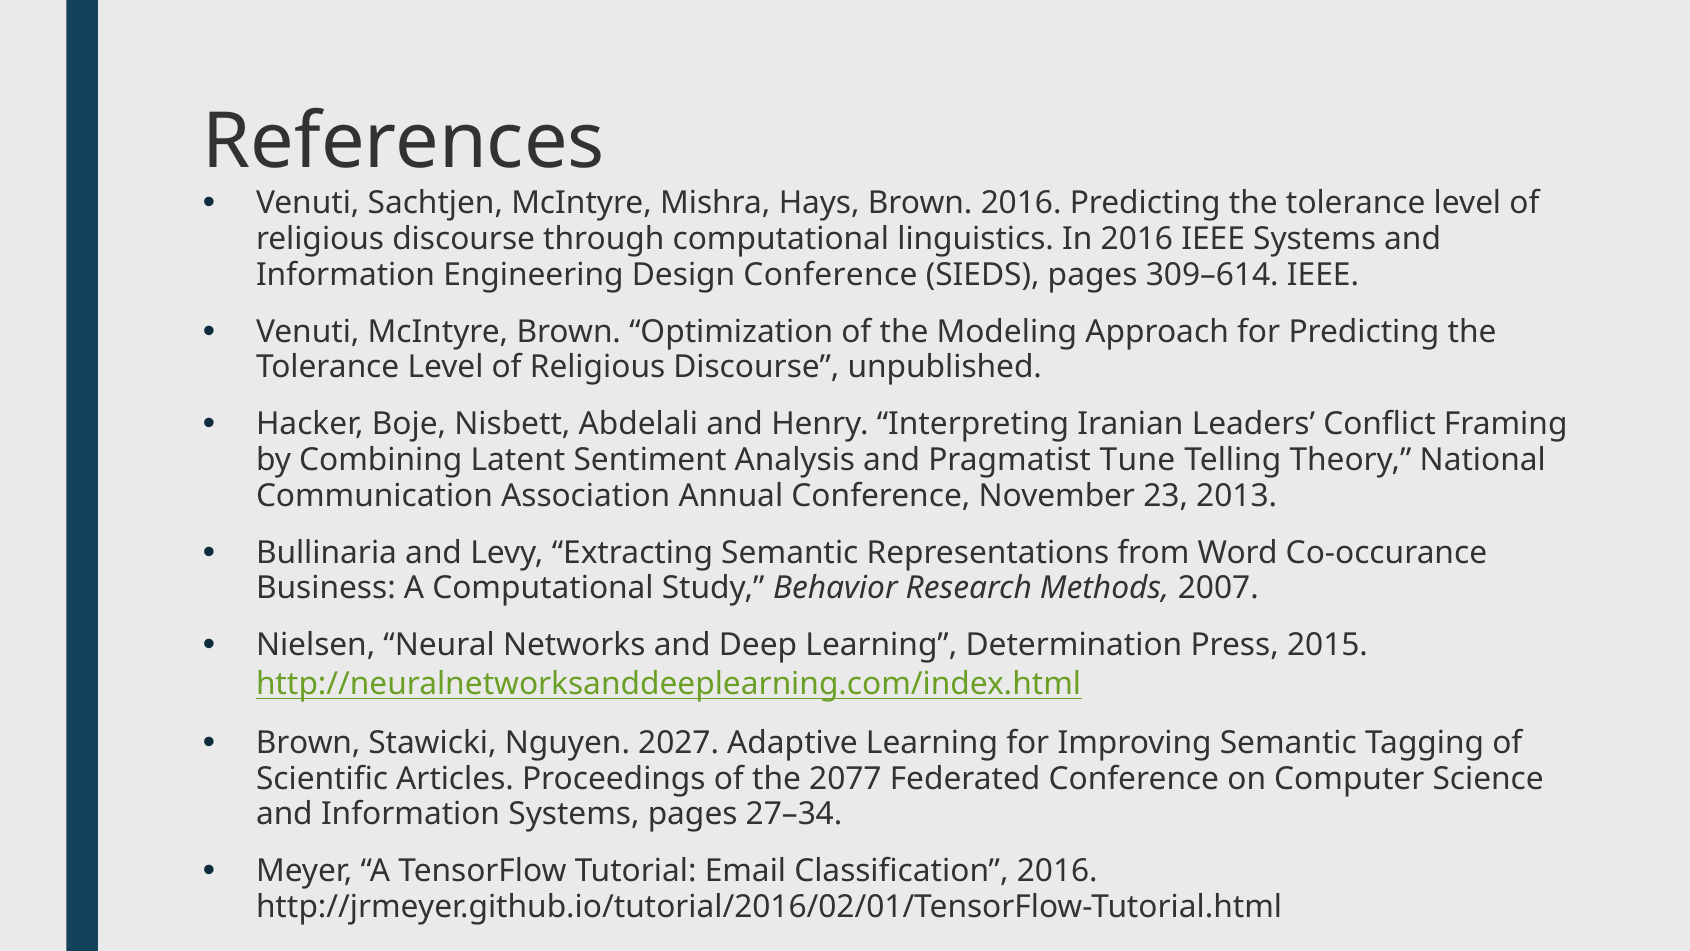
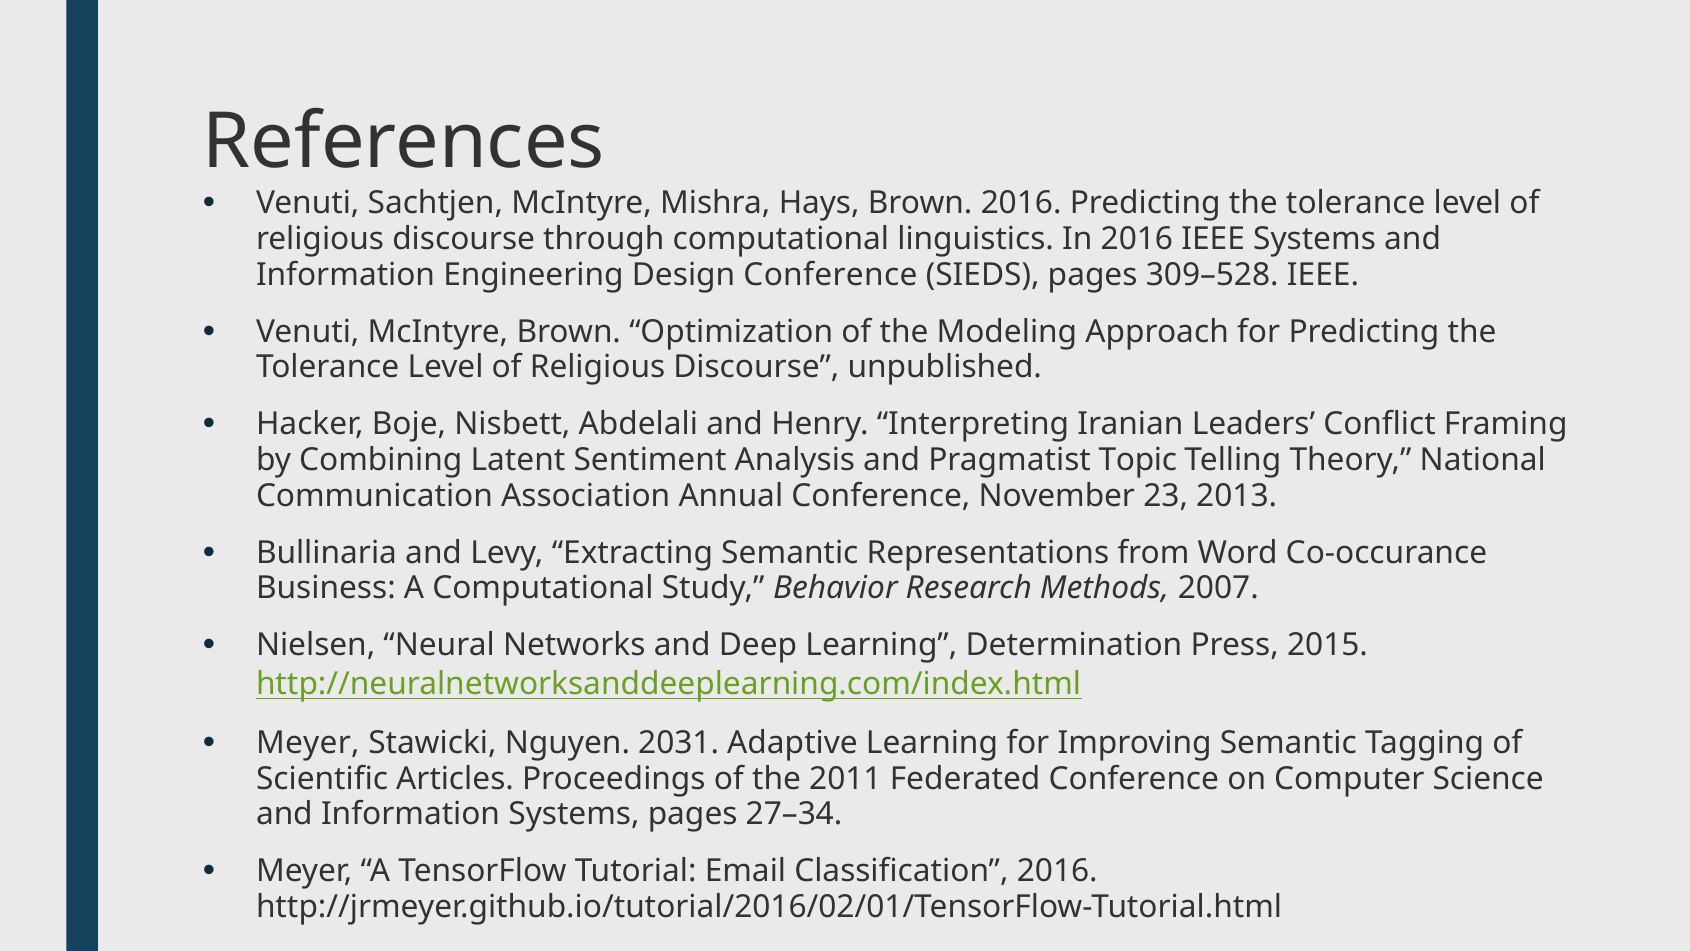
309–614: 309–614 -> 309–528
Tune: Tune -> Topic
Brown at (308, 743): Brown -> Meyer
2027: 2027 -> 2031
2077: 2077 -> 2011
